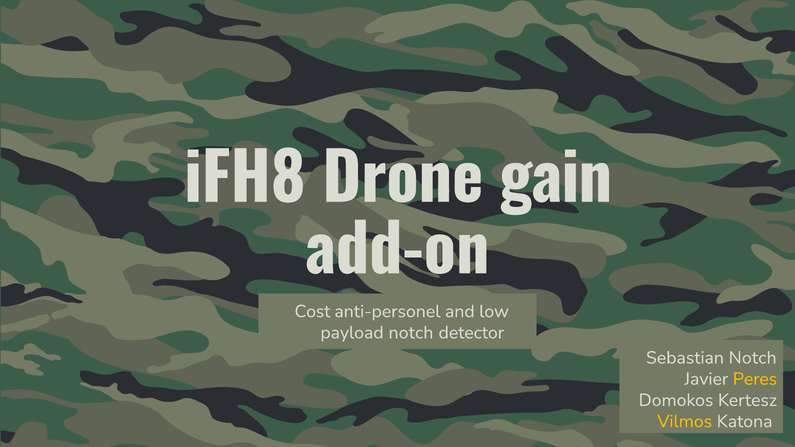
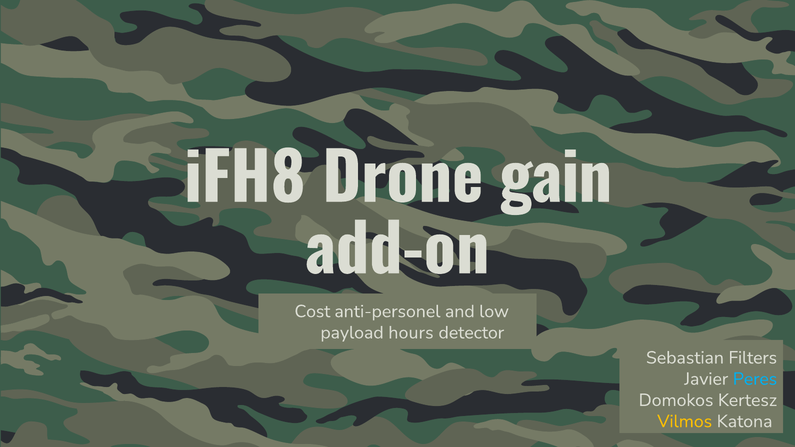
payload notch: notch -> hours
Sebastian Notch: Notch -> Filters
Peres colour: yellow -> light blue
